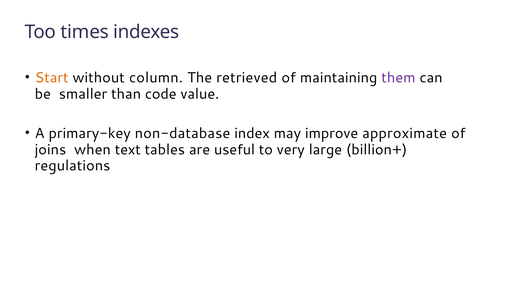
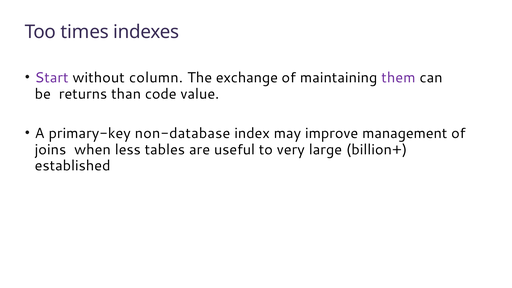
Start colour: orange -> purple
retrieved: retrieved -> exchange
smaller: smaller -> returns
approximate: approximate -> management
text: text -> less
regulations: regulations -> established
